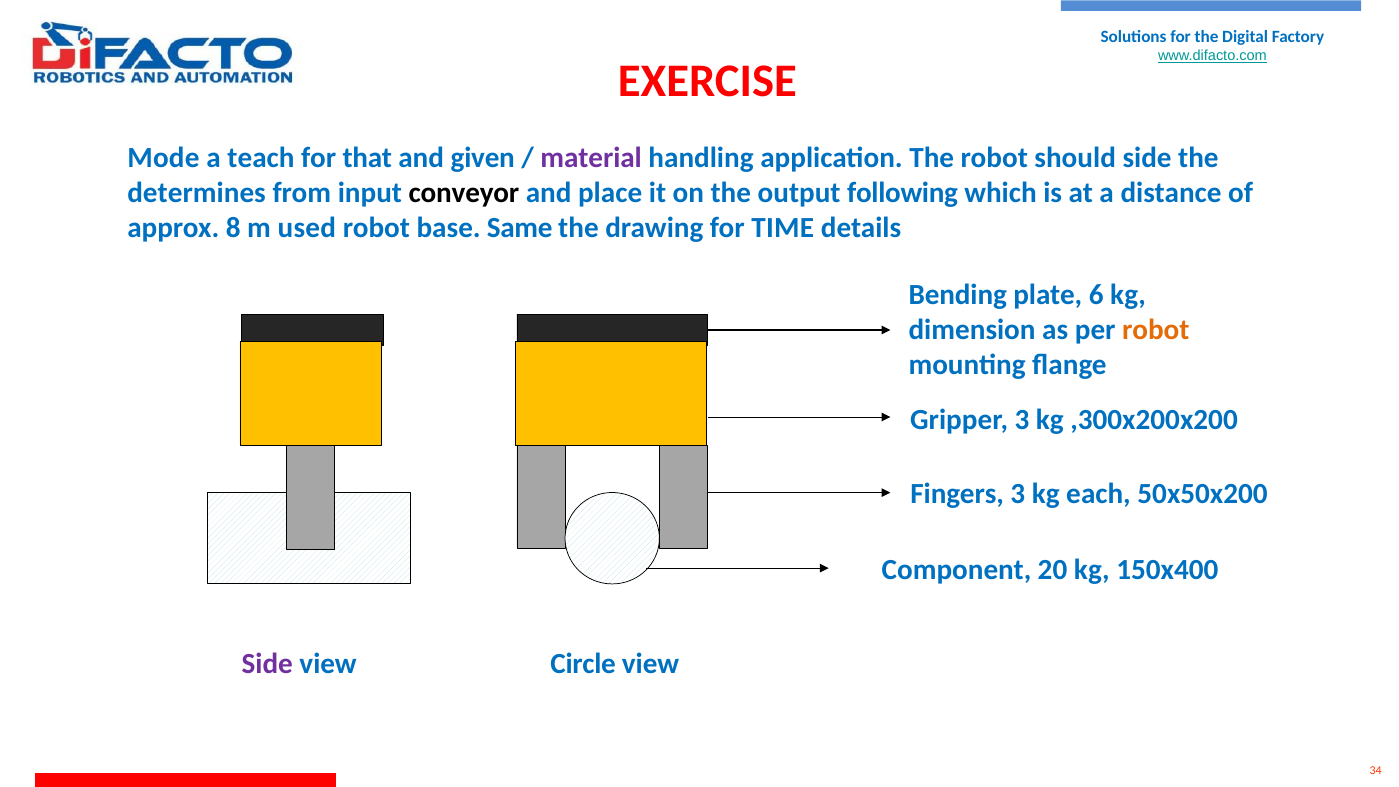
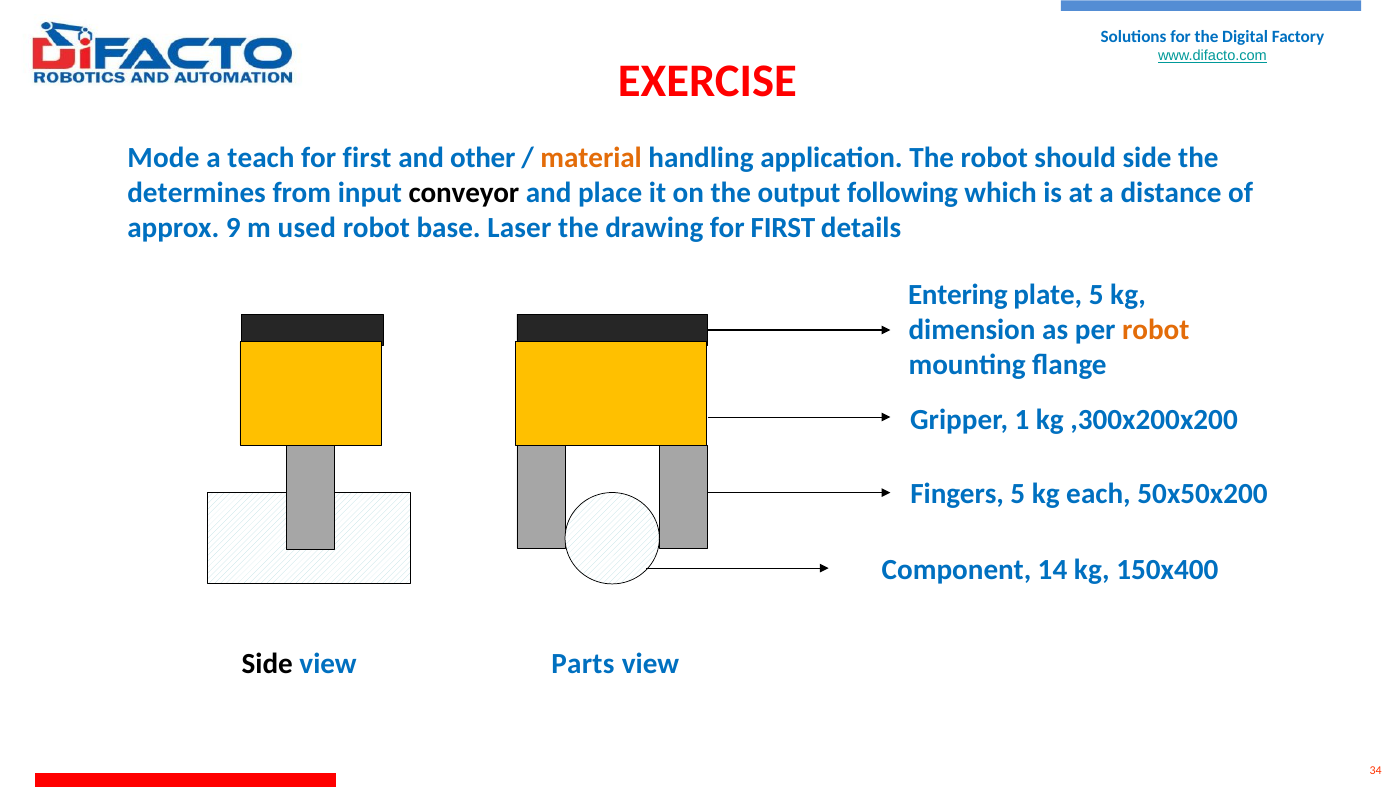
that at (367, 158): that -> first
given: given -> other
material colour: purple -> orange
8: 8 -> 9
Same: Same -> Laser
drawing for TIME: TIME -> FIRST
Bending: Bending -> Entering
plate 6: 6 -> 5
Gripper 3: 3 -> 1
Fingers 3: 3 -> 5
20: 20 -> 14
Side at (267, 664) colour: purple -> black
Circle: Circle -> Parts
